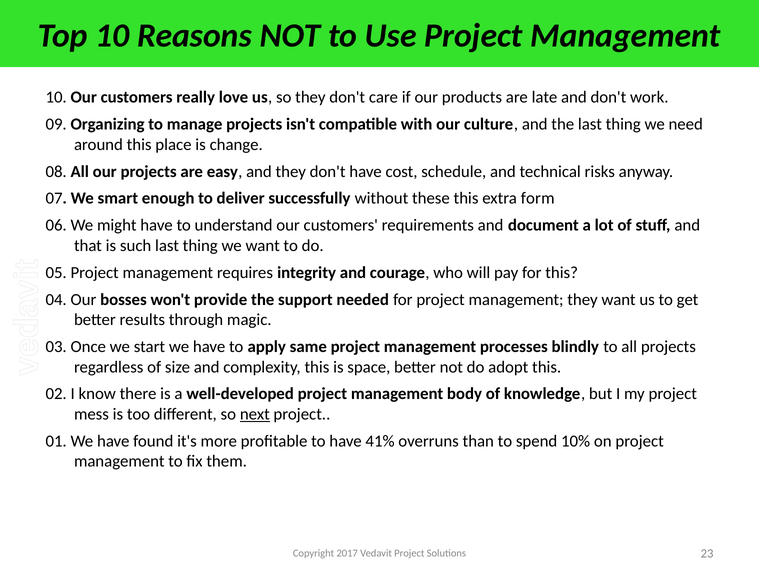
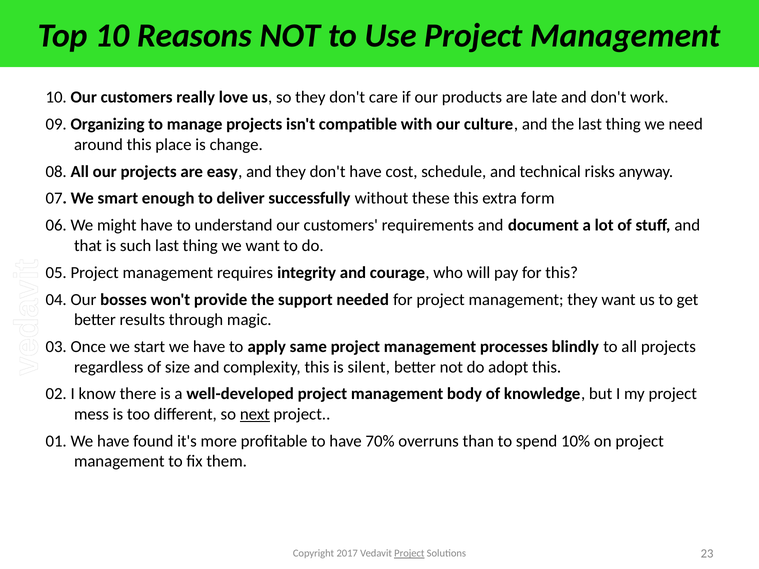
space: space -> silent
41%: 41% -> 70%
Project at (409, 554) underline: none -> present
